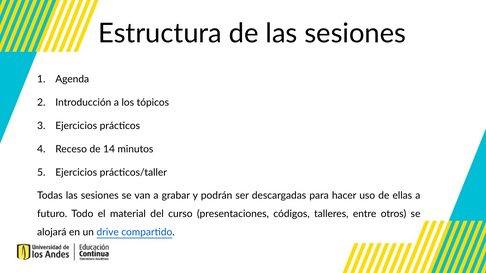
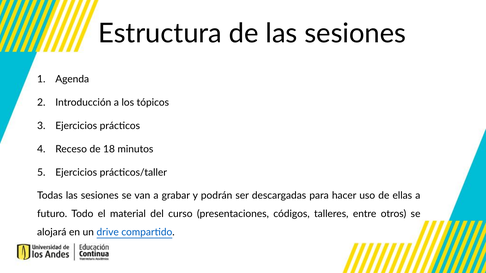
14: 14 -> 18
